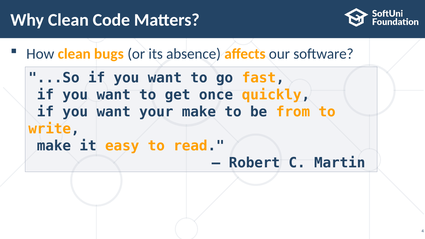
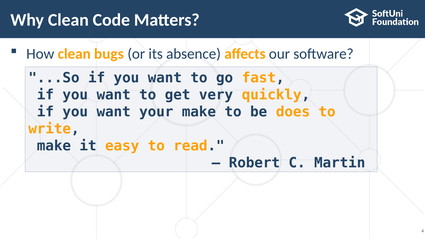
once: once -> very
from: from -> does
